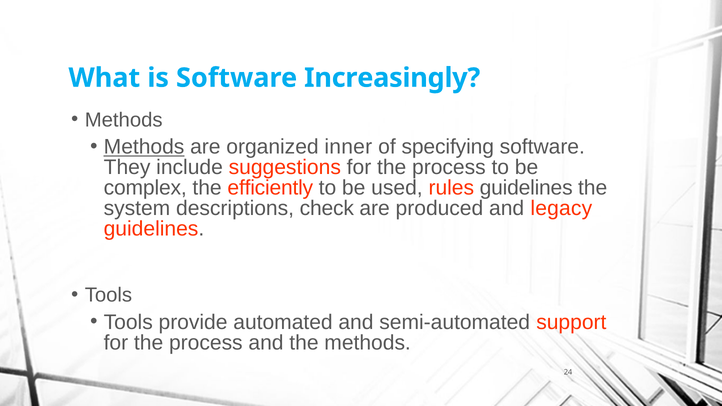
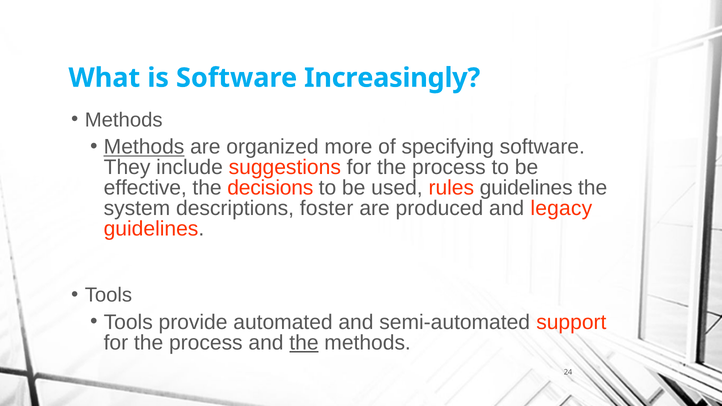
inner: inner -> more
complex: complex -> effective
efficiently: efficiently -> decisions
check: check -> foster
the at (304, 343) underline: none -> present
